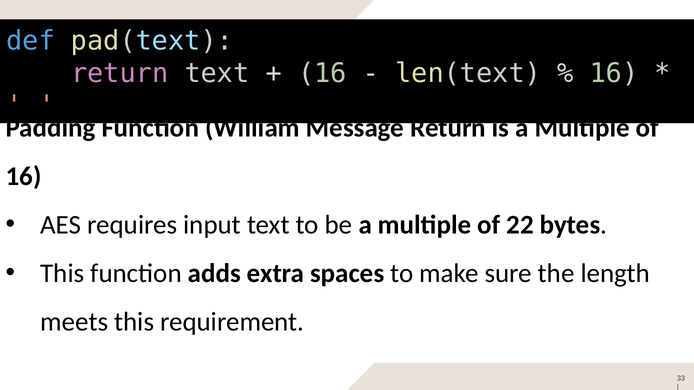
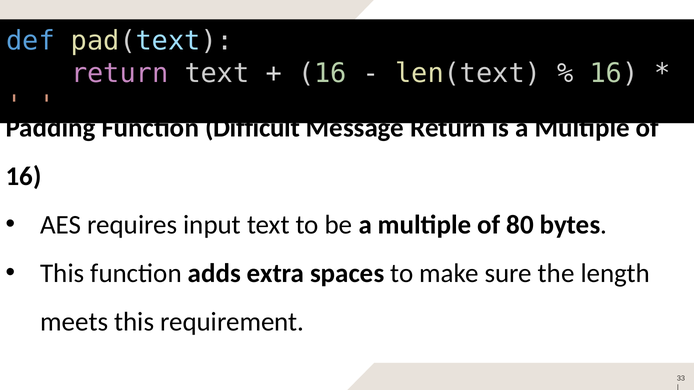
William: William -> Difficult
22: 22 -> 80
